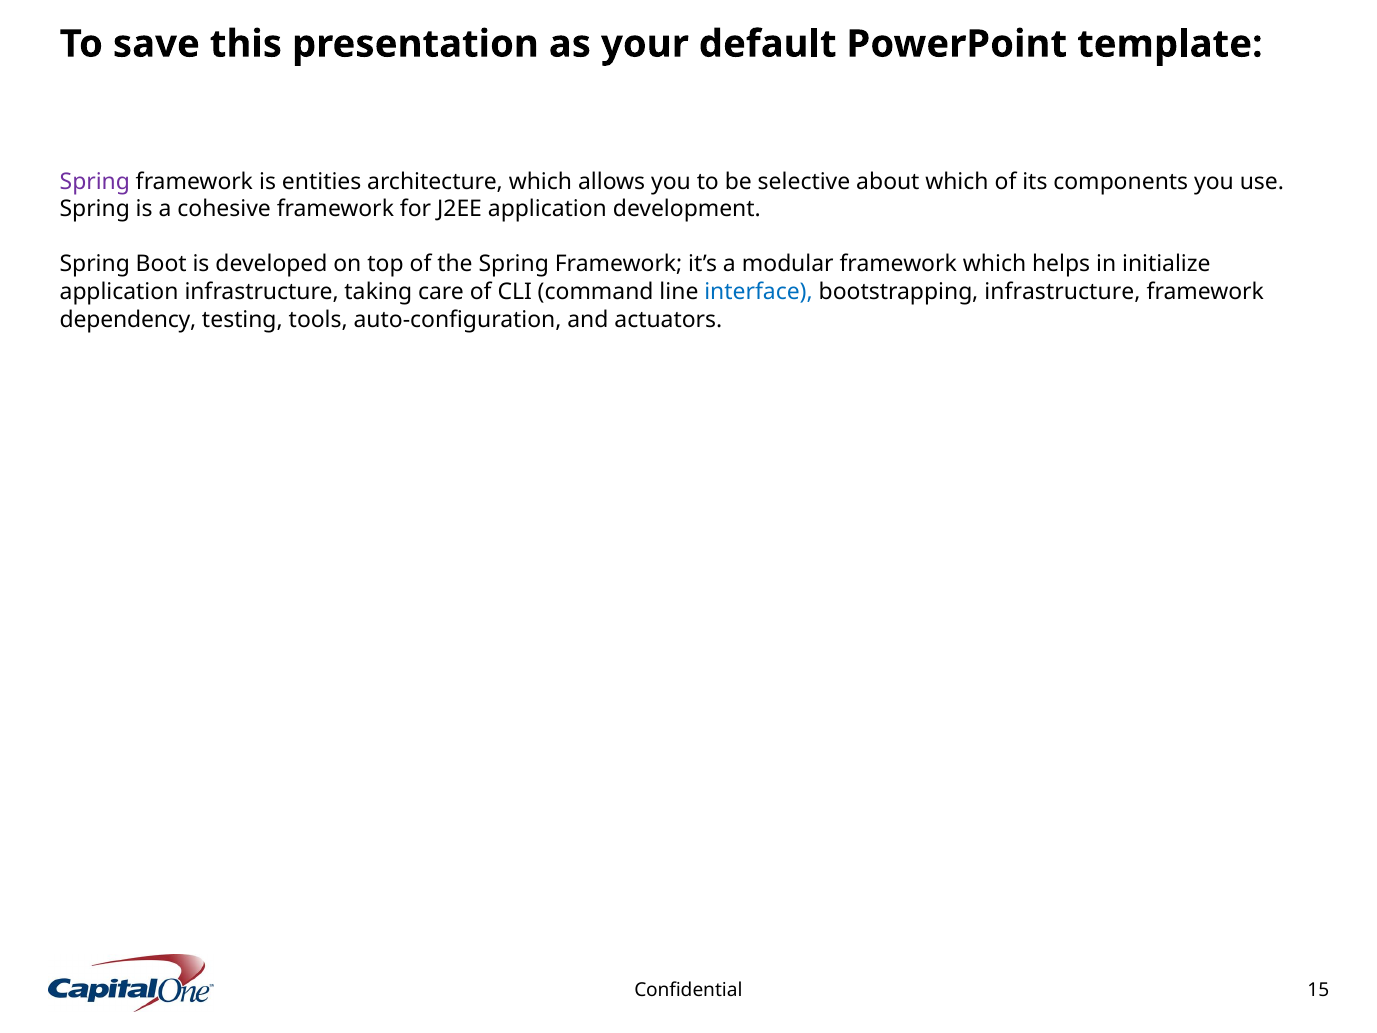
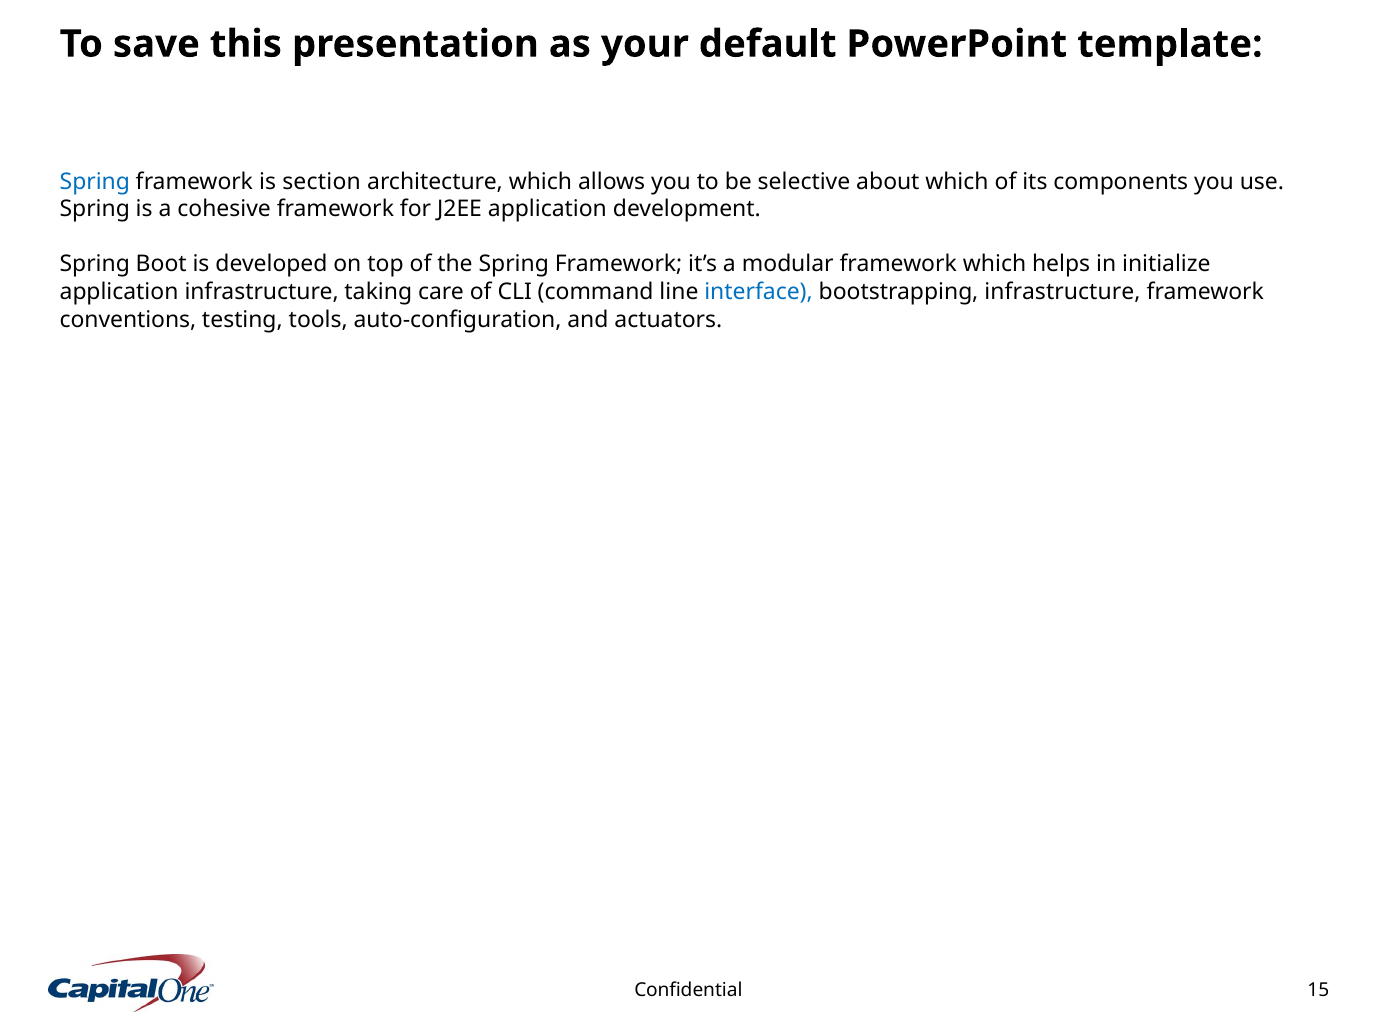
Spring at (95, 182) colour: purple -> blue
entities: entities -> section
dependency: dependency -> conventions
